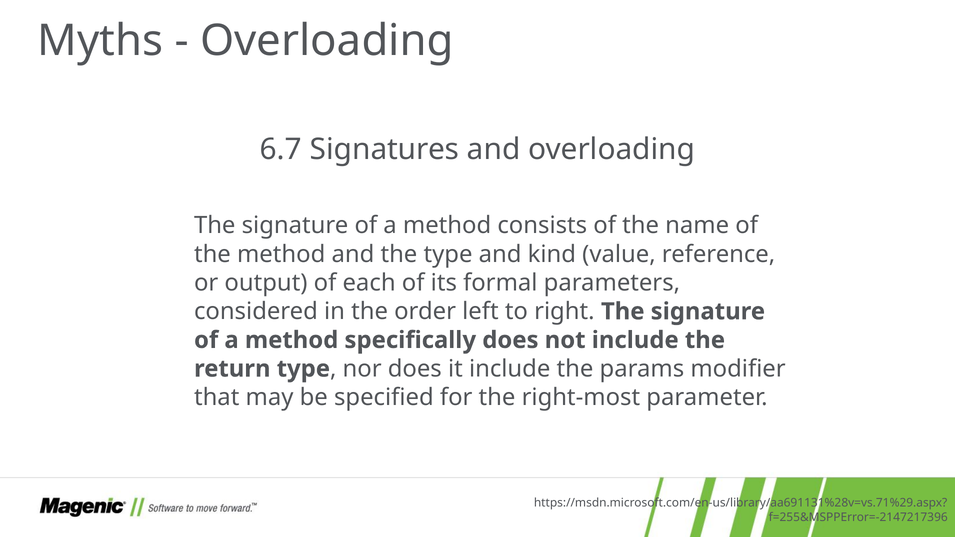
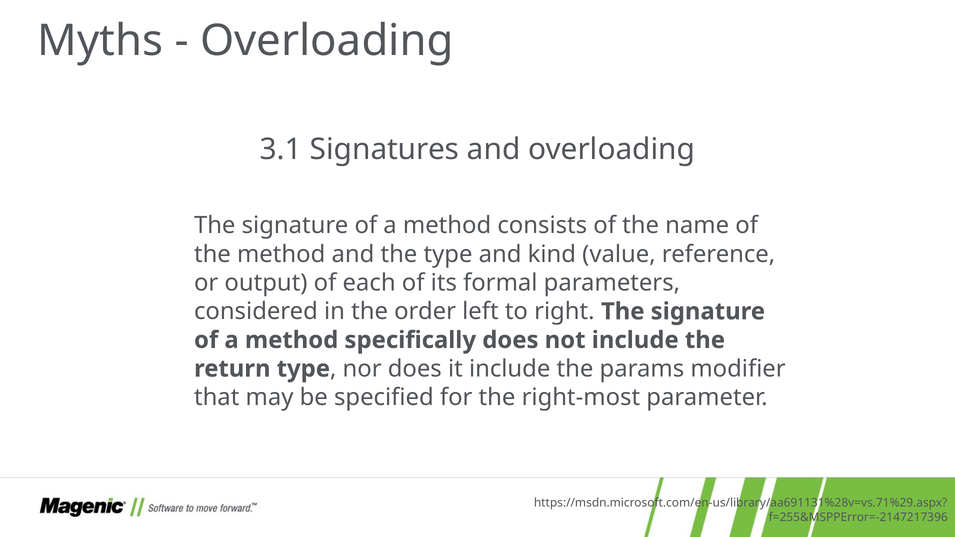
6.7: 6.7 -> 3.1
